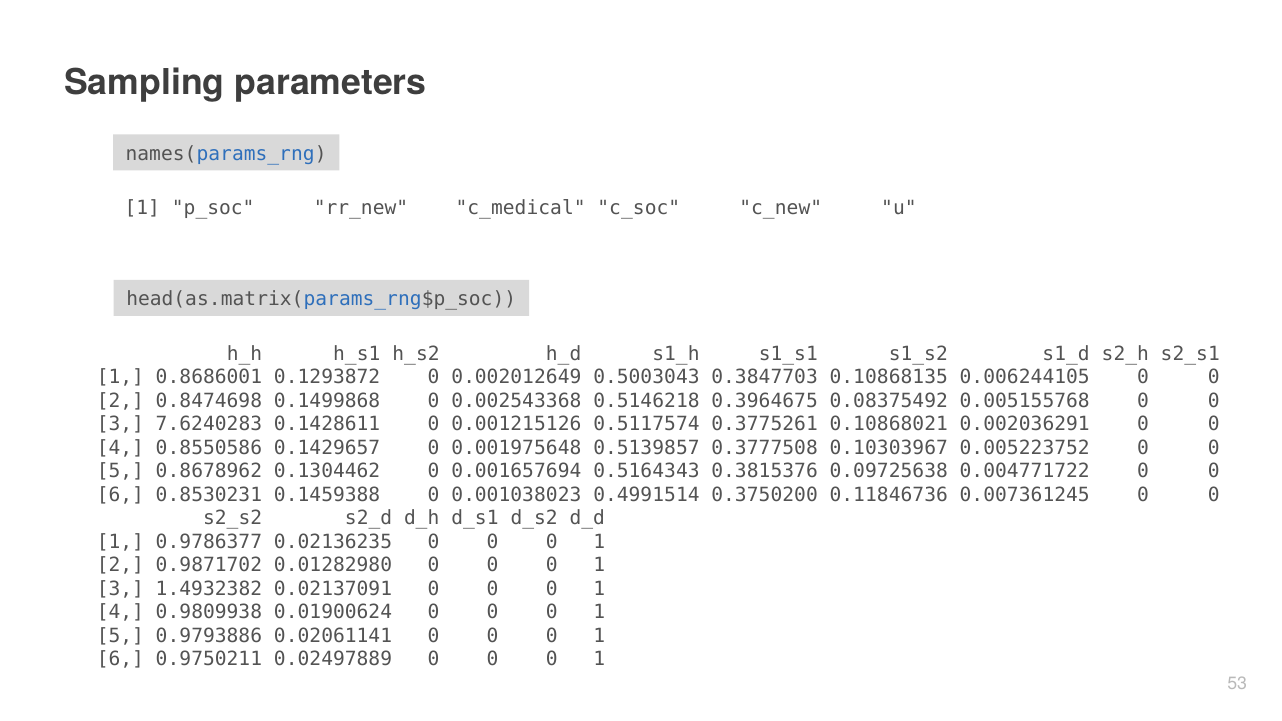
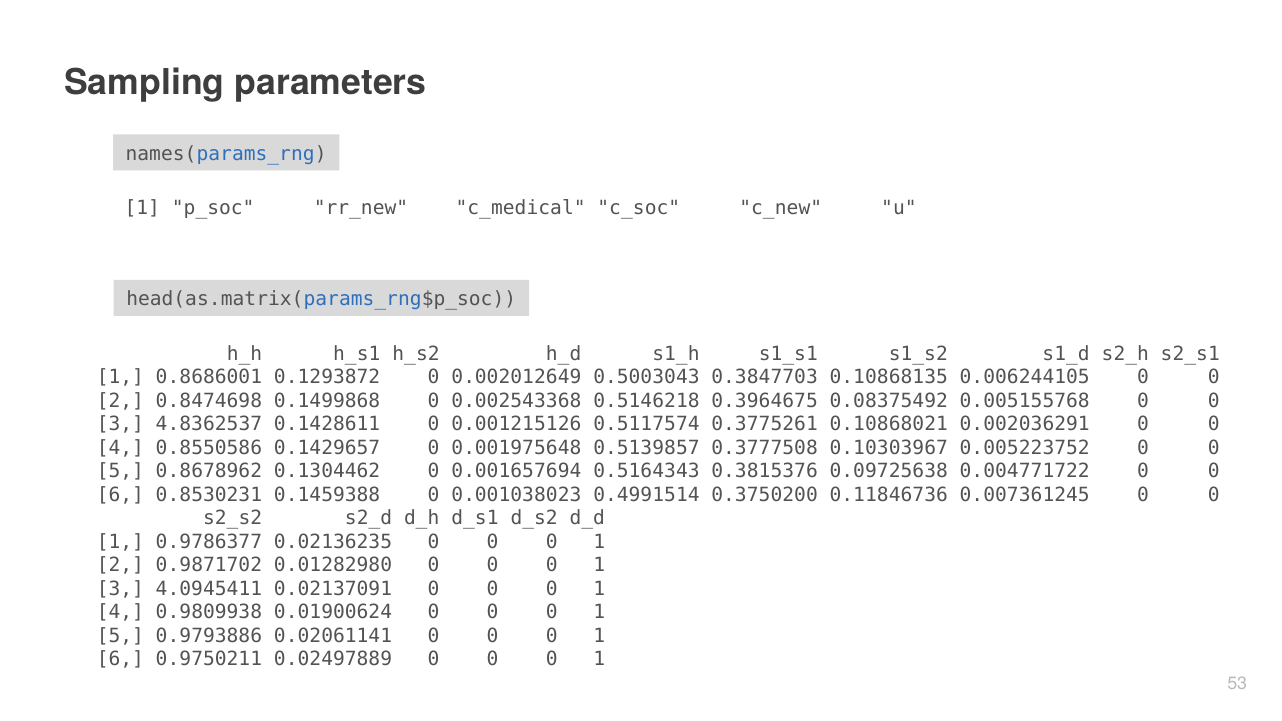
7.6240283: 7.6240283 -> 4.8362537
1.4932382: 1.4932382 -> 4.0945411
